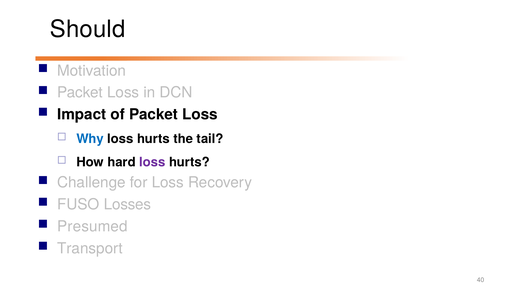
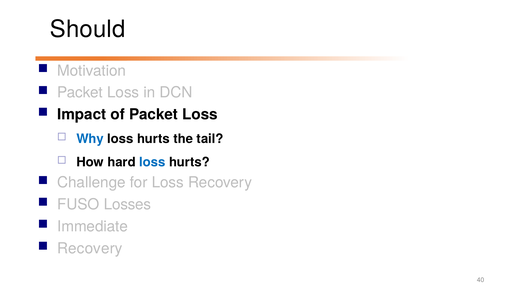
loss at (152, 162) colour: purple -> blue
Presumed: Presumed -> Immediate
Transport at (90, 248): Transport -> Recovery
